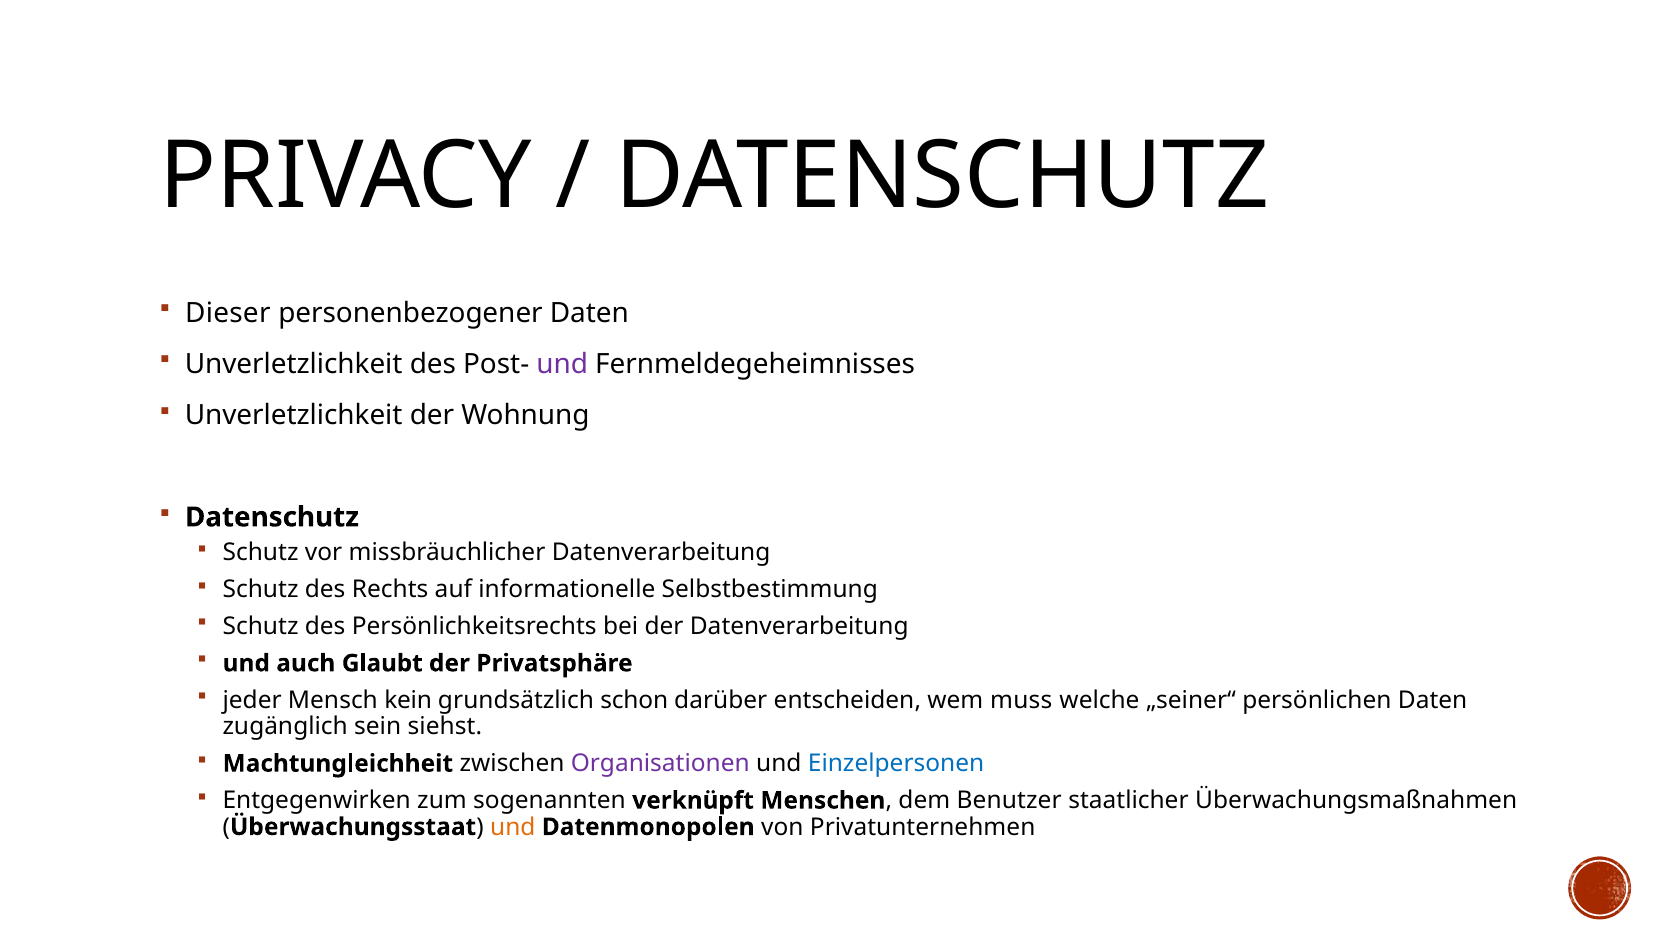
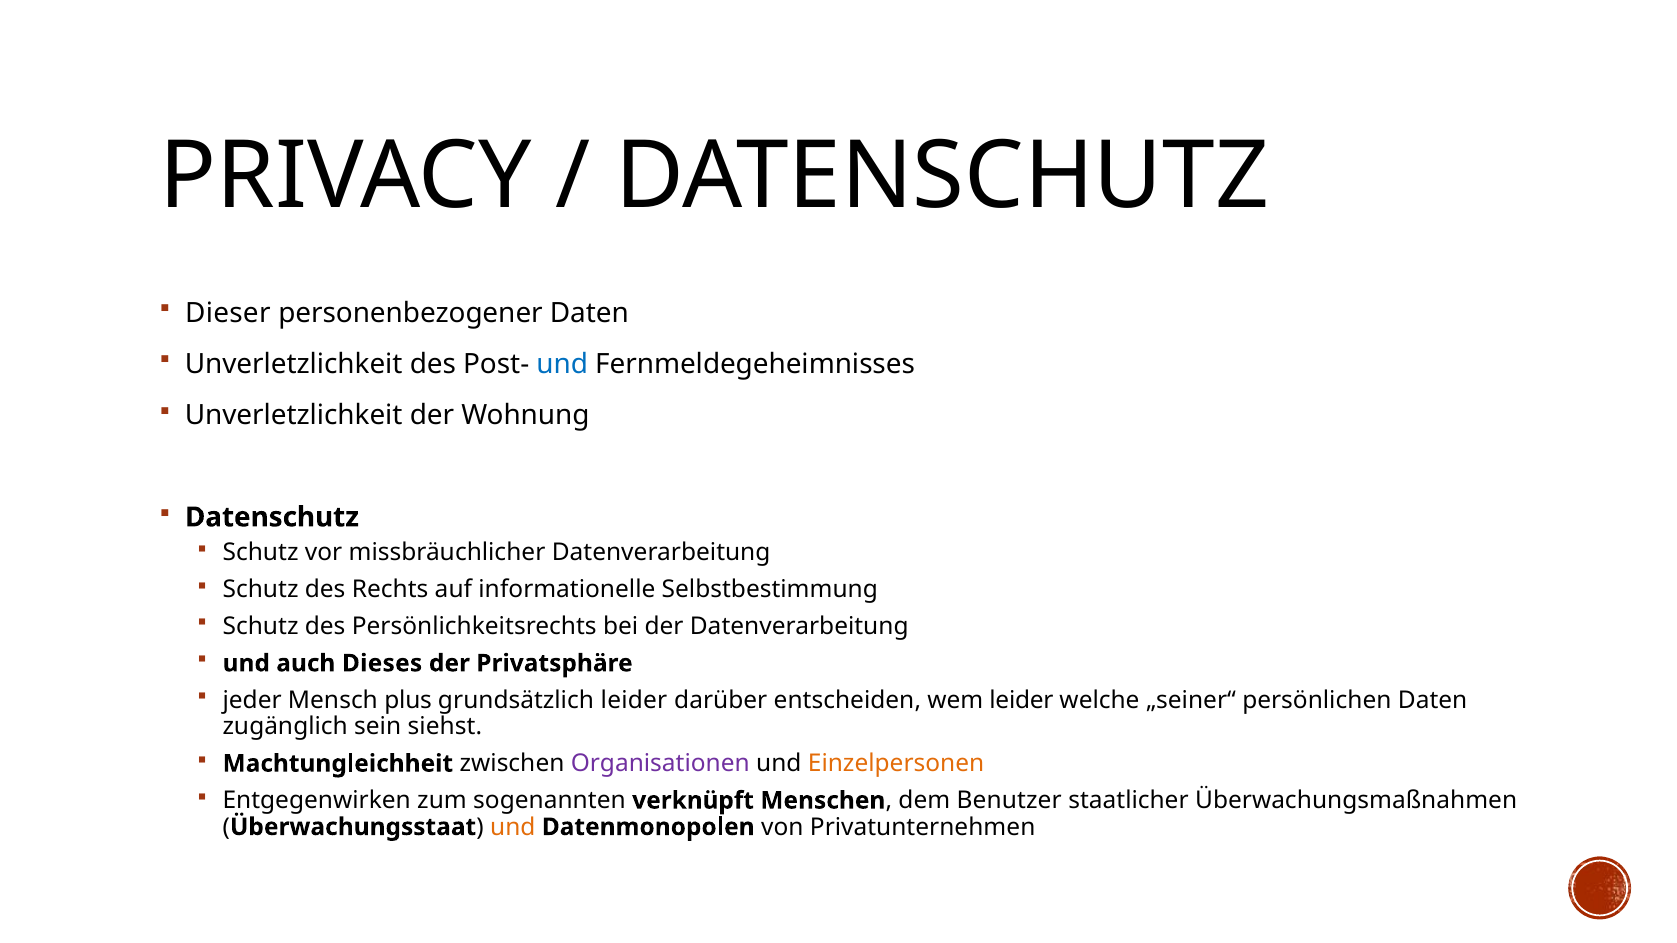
und at (562, 364) colour: purple -> blue
Glaubt: Glaubt -> Dieses
kein: kein -> plus
grundsätzlich schon: schon -> leider
wem muss: muss -> leider
Einzelpersonen colour: blue -> orange
